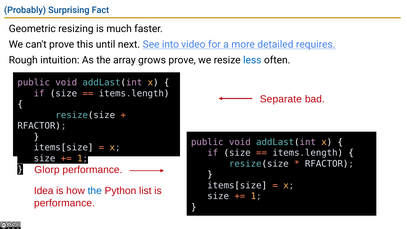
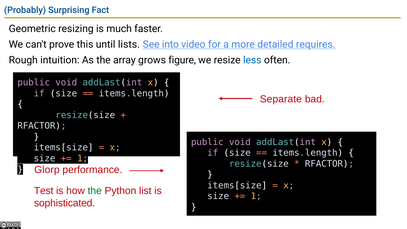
next: next -> lists
grows prove: prove -> figure
Idea: Idea -> Test
the at (95, 191) colour: blue -> green
performance at (65, 203): performance -> sophisticated
